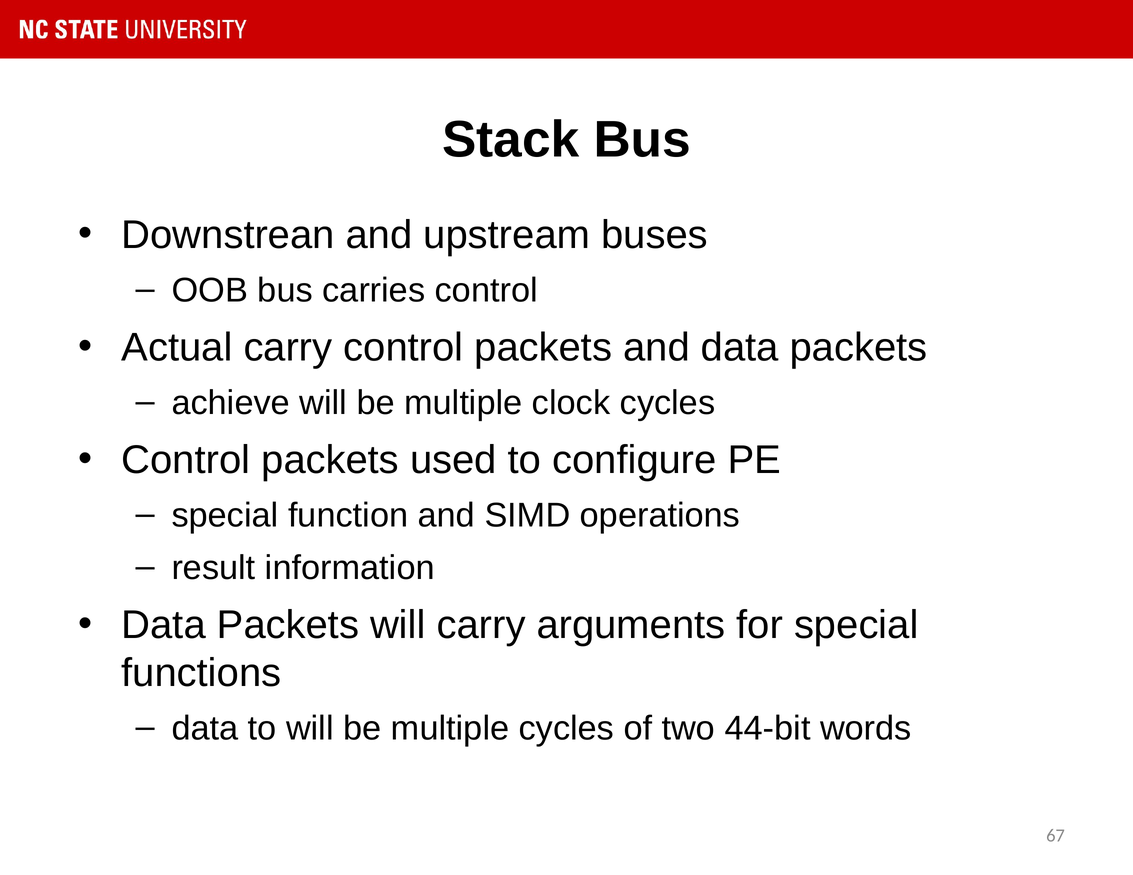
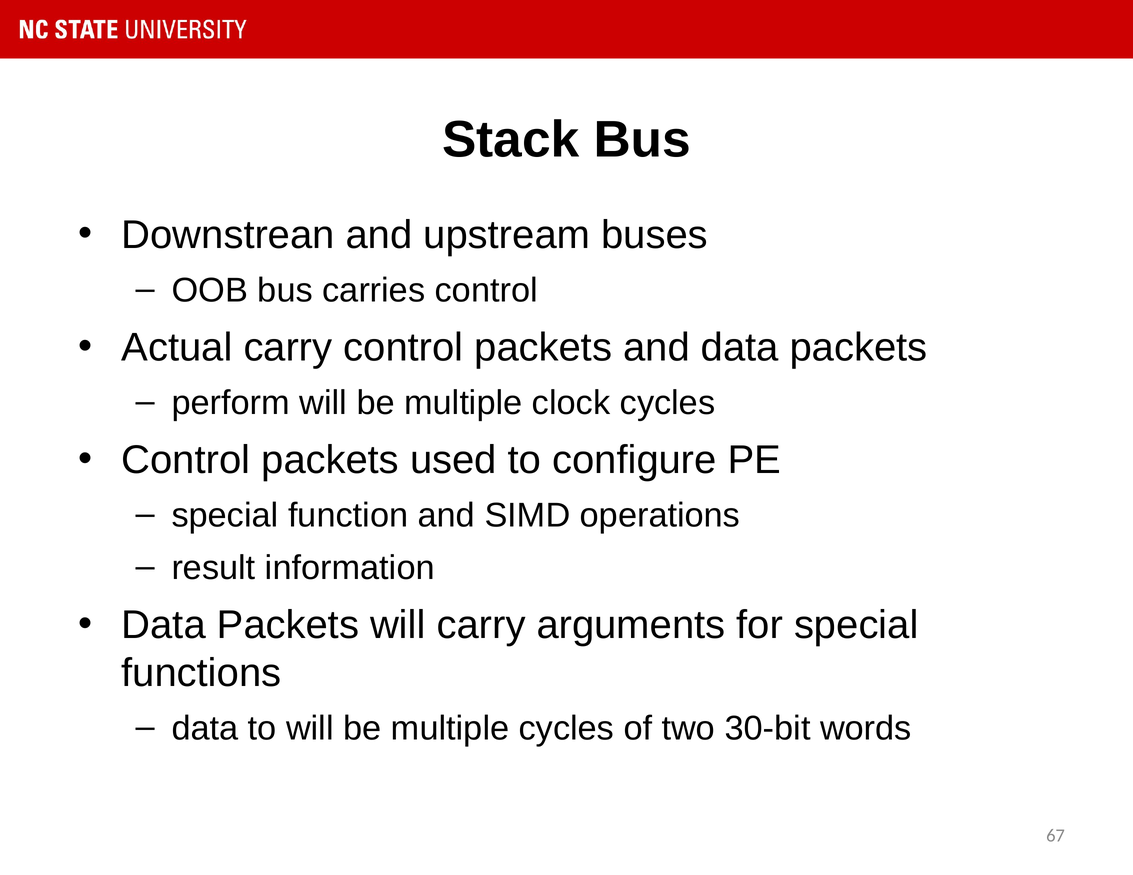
achieve: achieve -> perform
44-bit: 44-bit -> 30-bit
